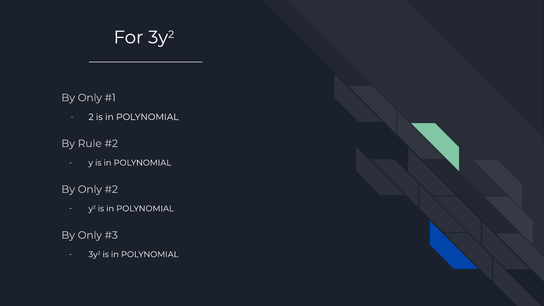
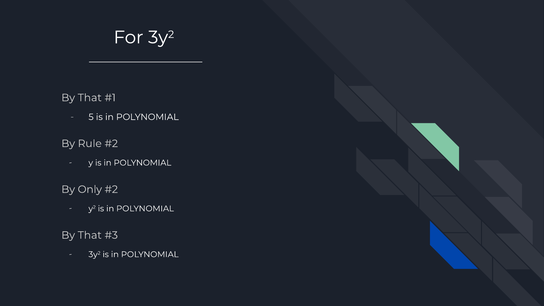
Only at (90, 98): Only -> That
2: 2 -> 5
Only at (90, 235): Only -> That
